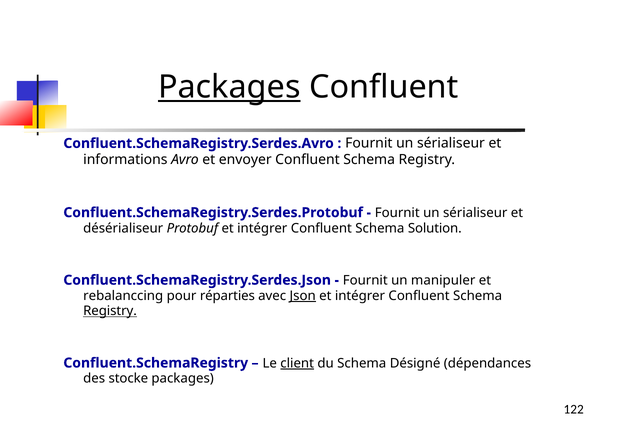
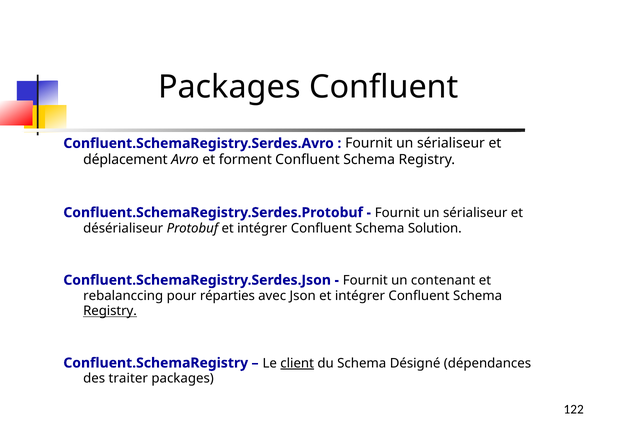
Packages at (229, 87) underline: present -> none
informations: informations -> déplacement
envoyer: envoyer -> forment
manipuler: manipuler -> contenant
Json underline: present -> none
stocke: stocke -> traiter
